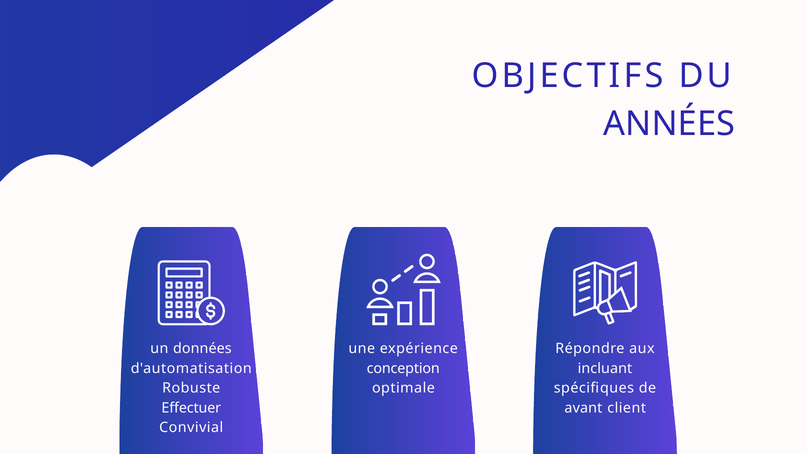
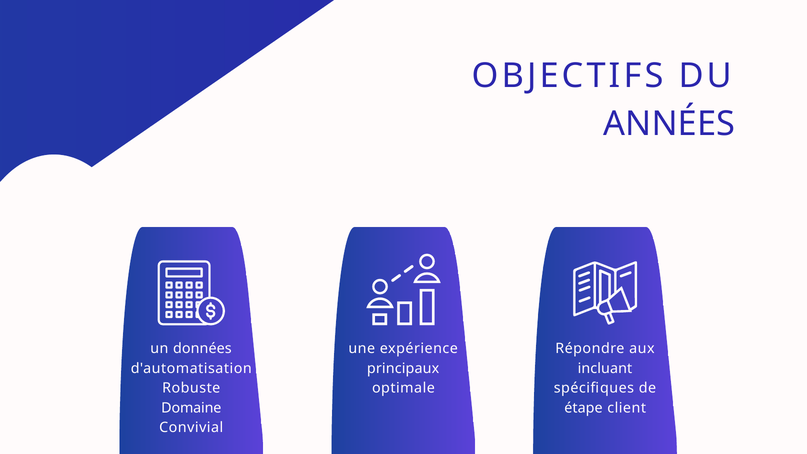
conception: conception -> principaux
Effectuer: Effectuer -> Domaine
avant: avant -> étape
